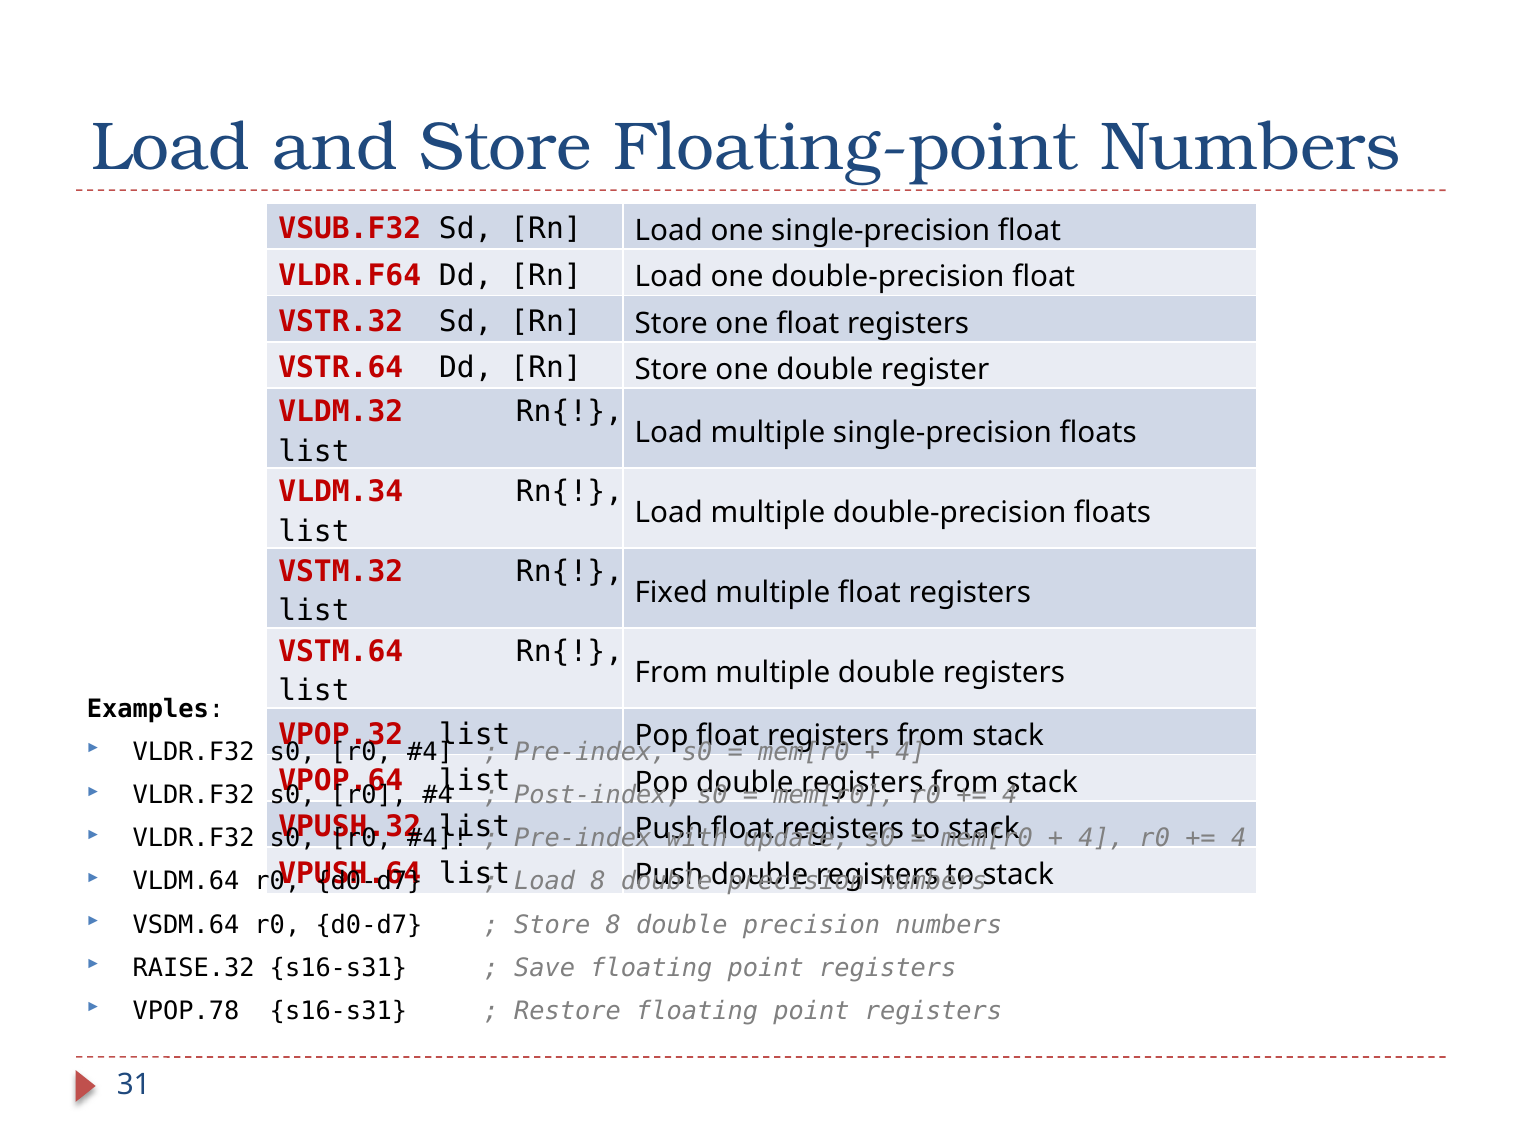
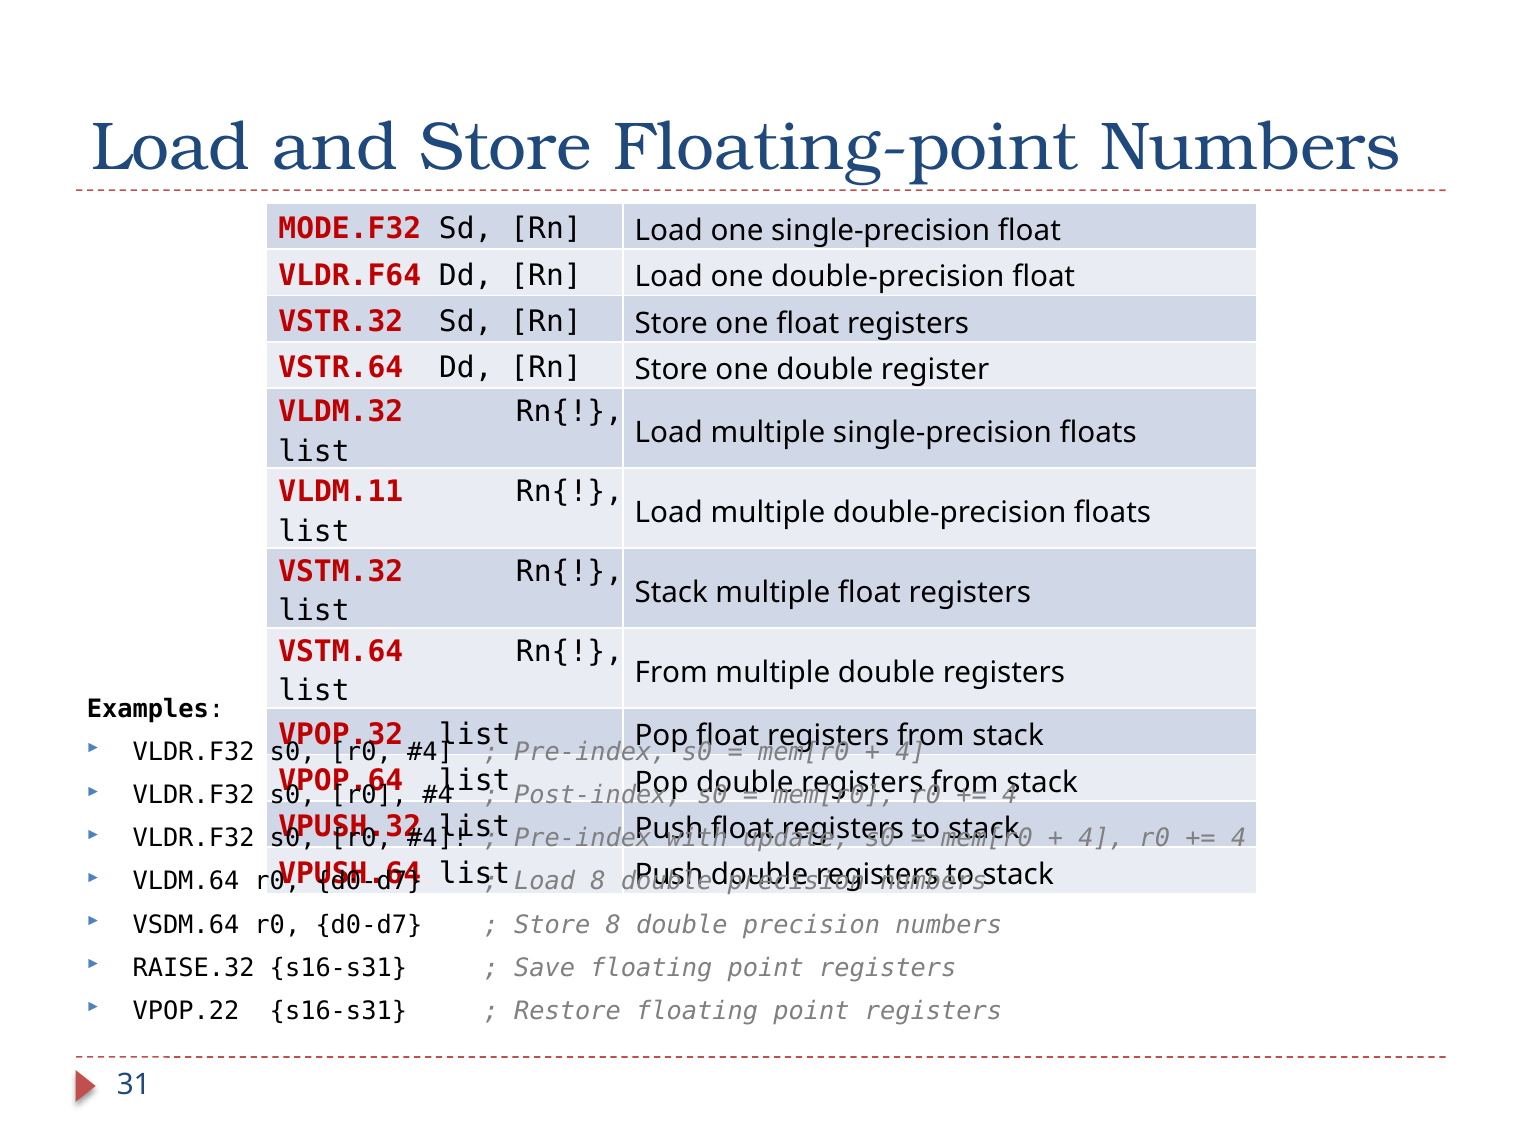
VSUB.F32: VSUB.F32 -> MODE.F32
VLDM.34: VLDM.34 -> VLDM.11
list Fixed: Fixed -> Stack
VPOP.78: VPOP.78 -> VPOP.22
